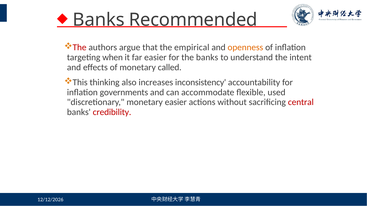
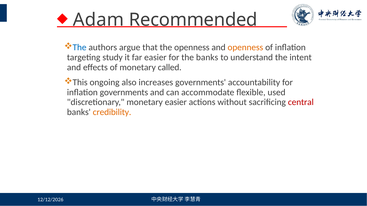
Banks at (99, 20): Banks -> Adam
The at (80, 48) colour: red -> blue
the empirical: empirical -> openness
when: when -> study
thinking: thinking -> ongoing
increases inconsistency: inconsistency -> governments
credibility colour: red -> orange
